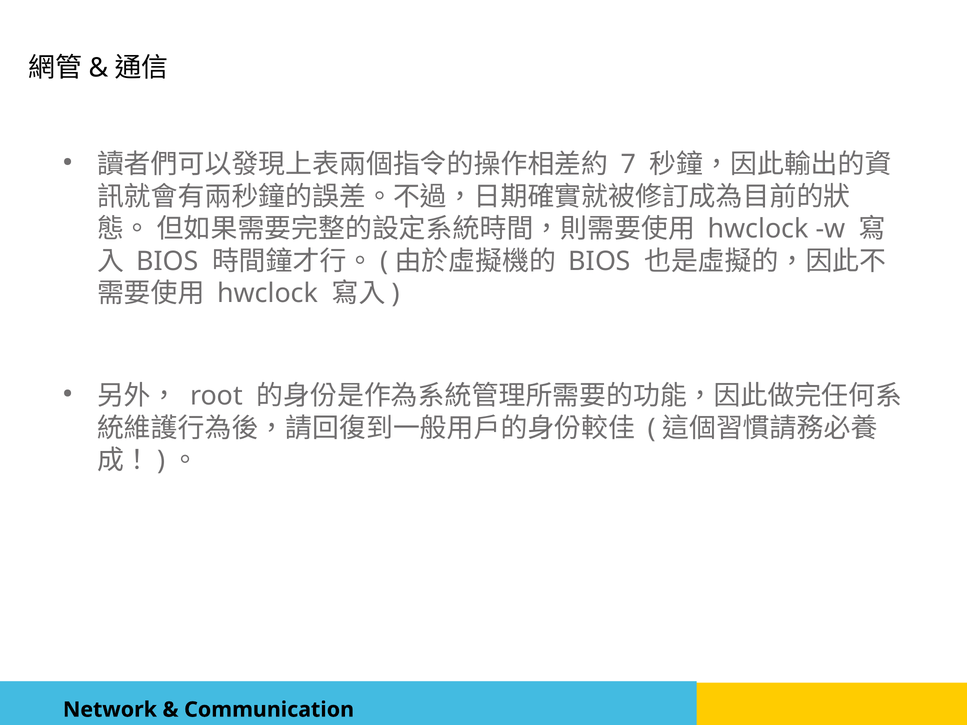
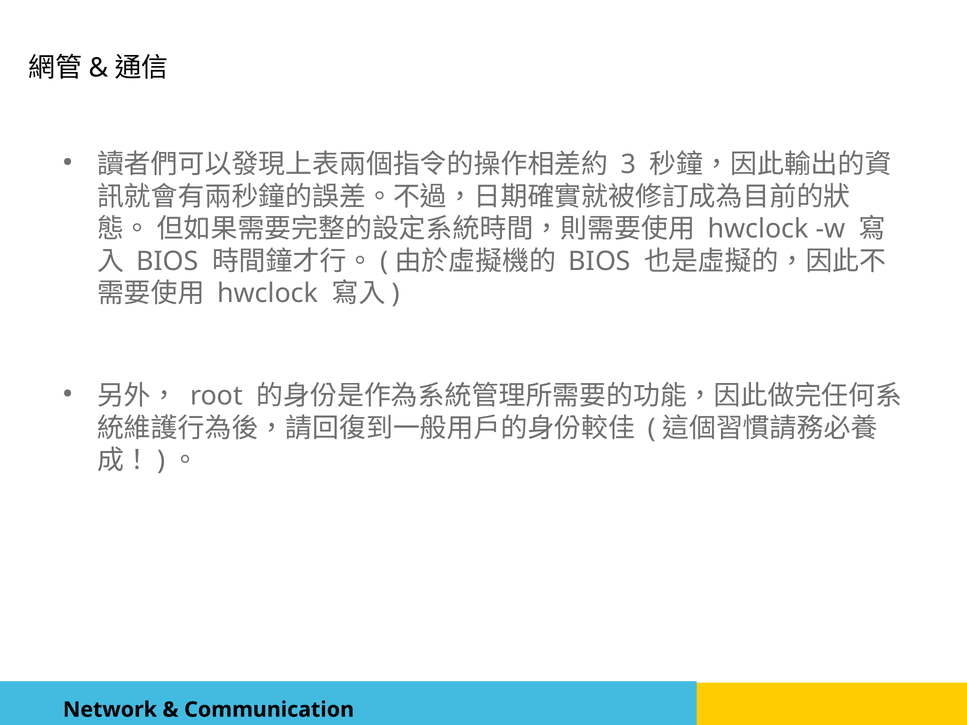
7: 7 -> 3
